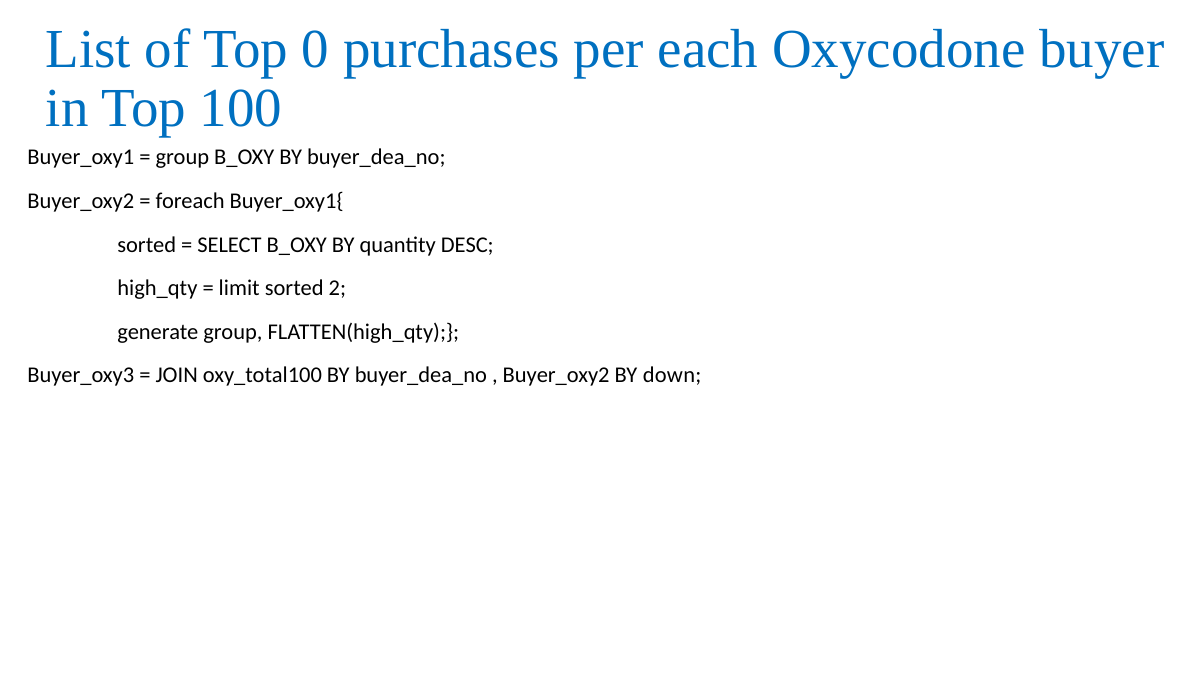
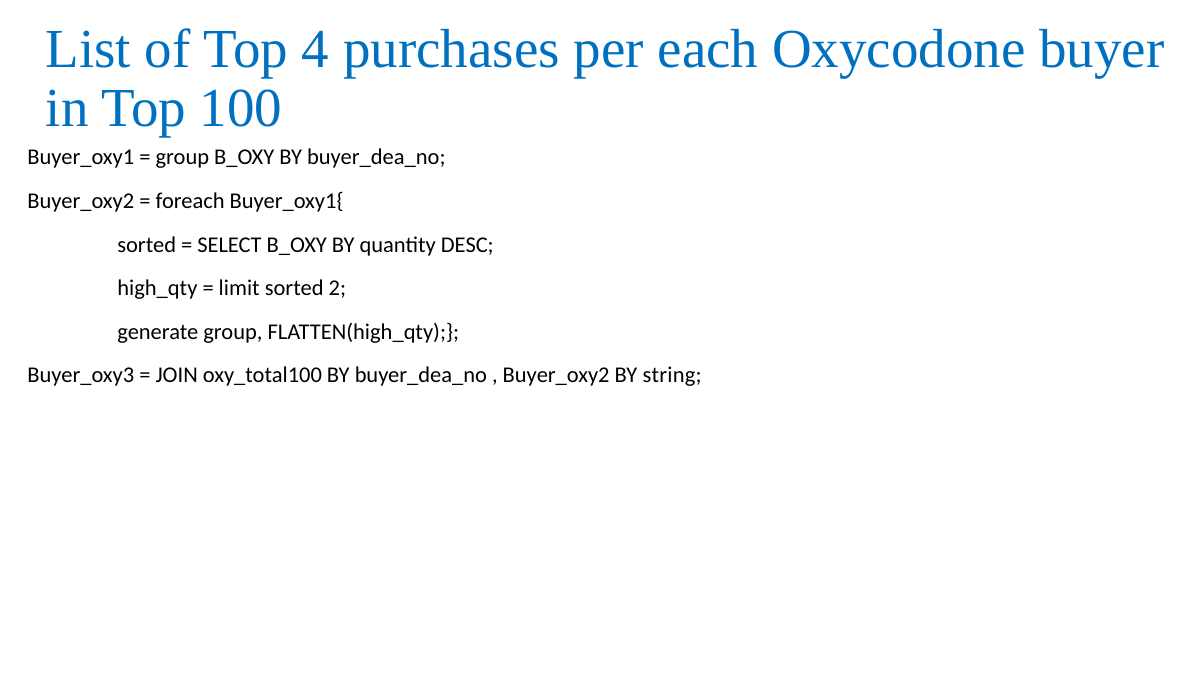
0: 0 -> 4
down: down -> string
